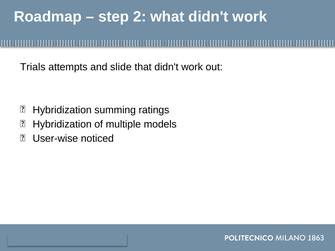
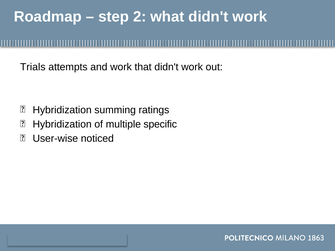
and slide: slide -> work
models: models -> specific
